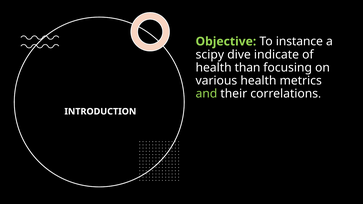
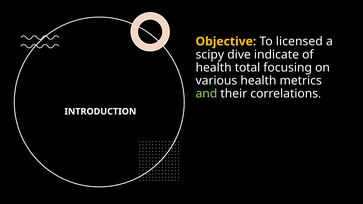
Objective colour: light green -> yellow
instance: instance -> licensed
than: than -> total
